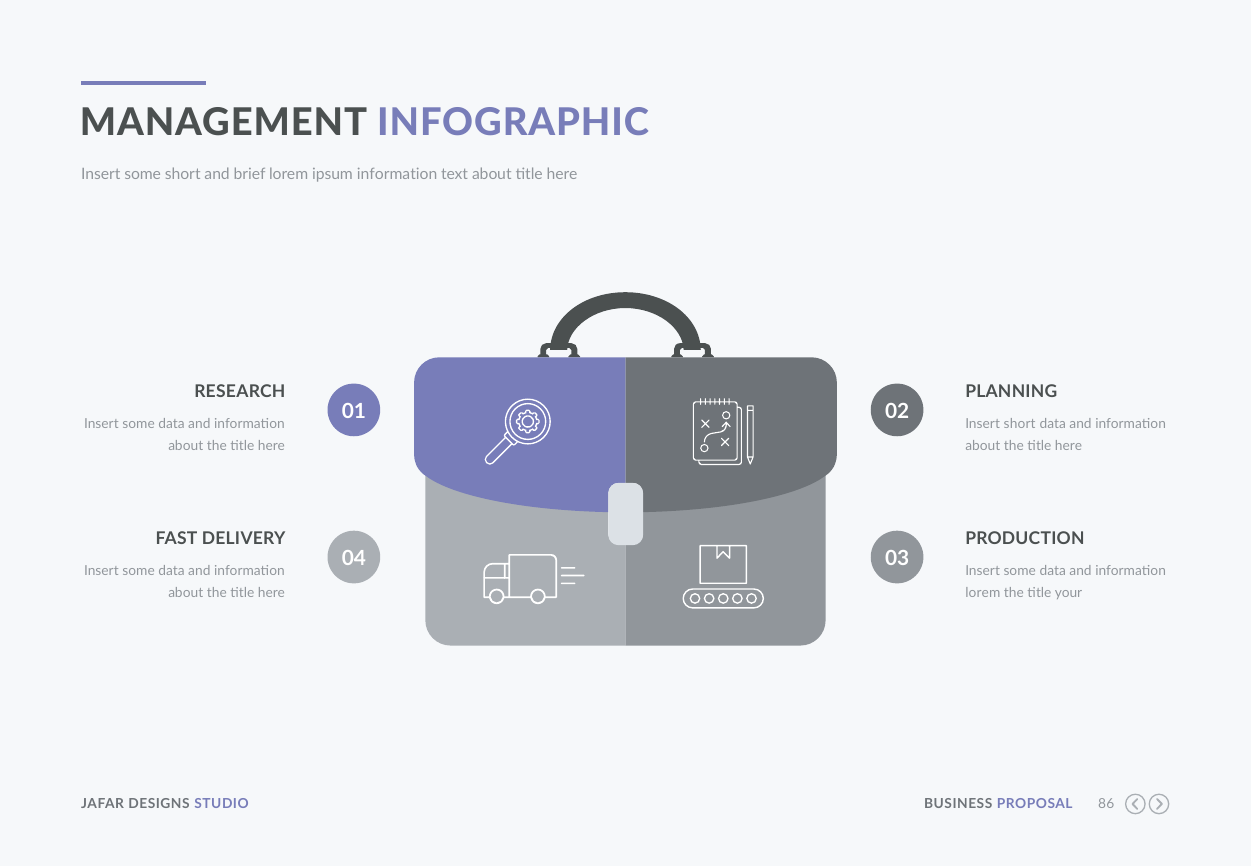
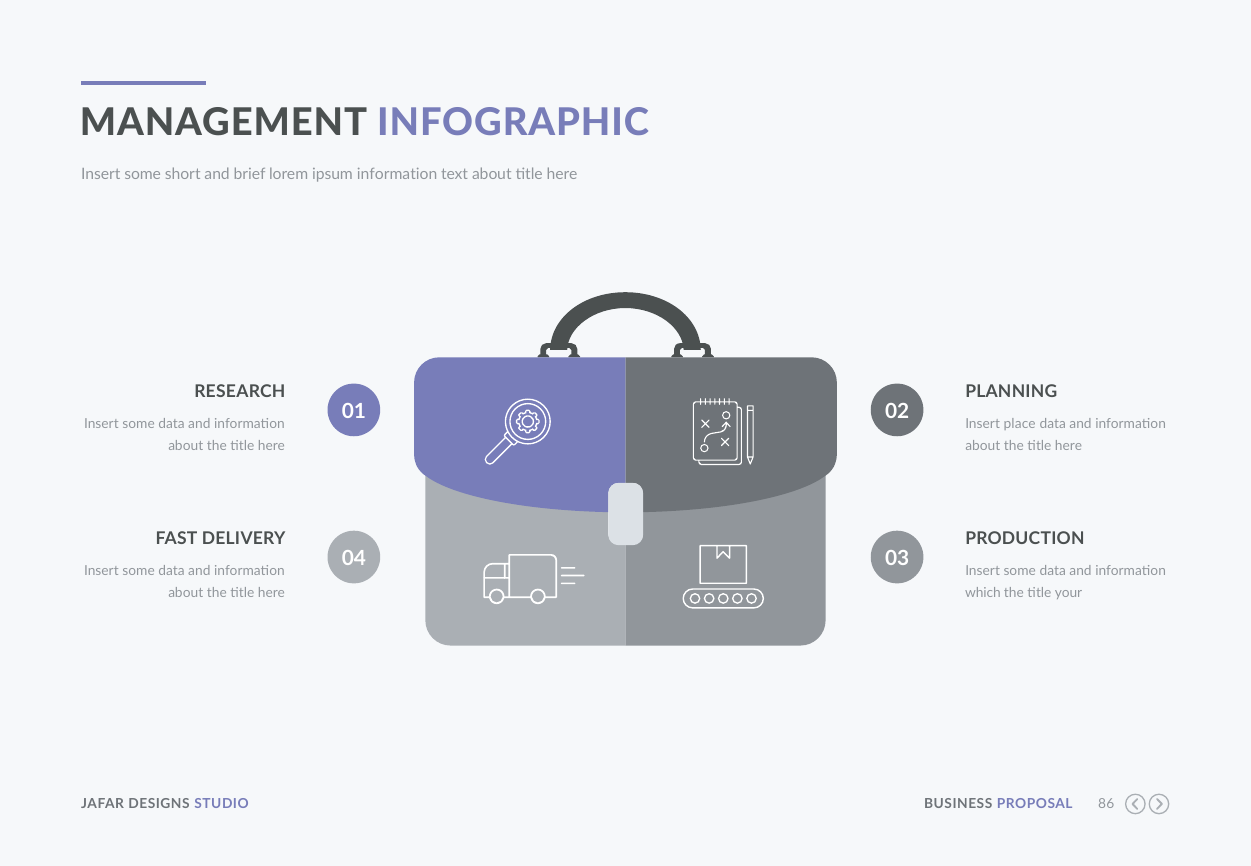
Insert short: short -> place
lorem at (983, 593): lorem -> which
